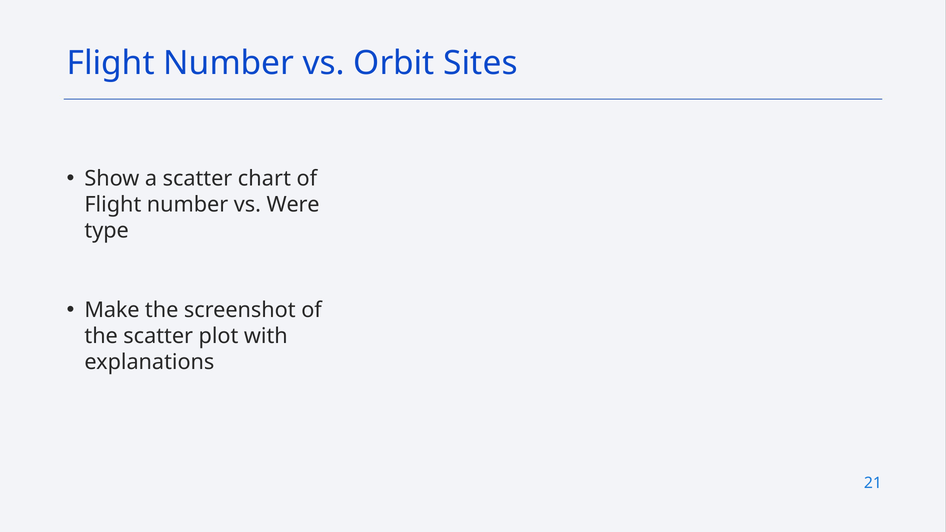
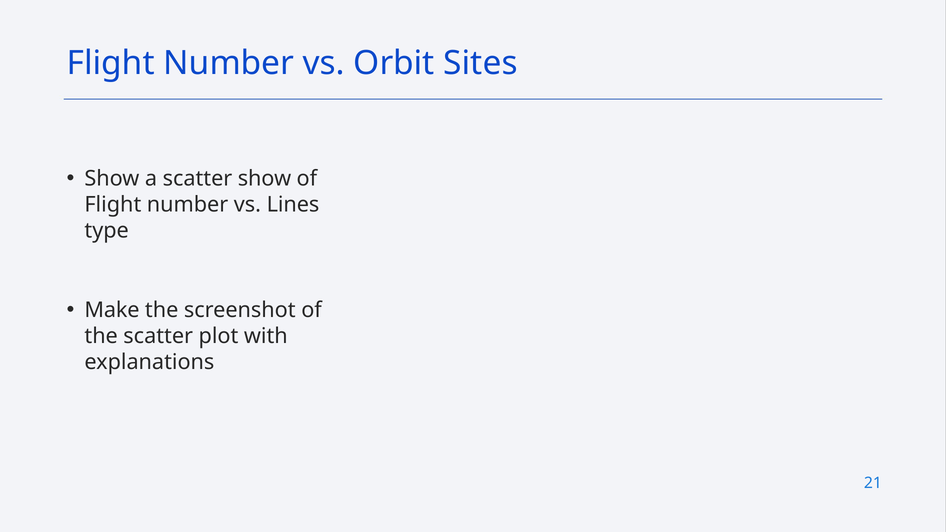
scatter chart: chart -> show
Were: Were -> Lines
